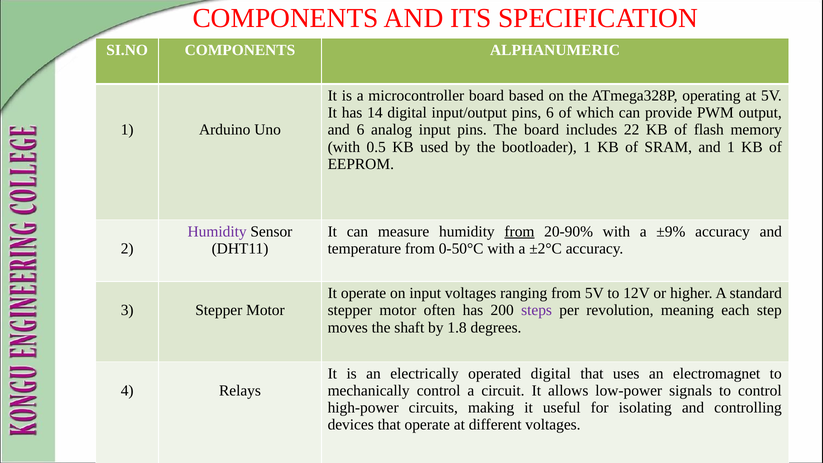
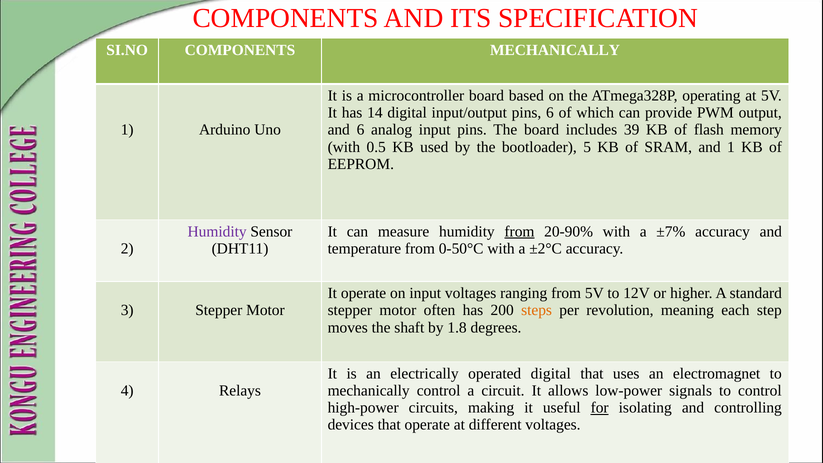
COMPONENTS ALPHANUMERIC: ALPHANUMERIC -> MECHANICALLY
22: 22 -> 39
bootloader 1: 1 -> 5
±9%: ±9% -> ±7%
steps colour: purple -> orange
for underline: none -> present
